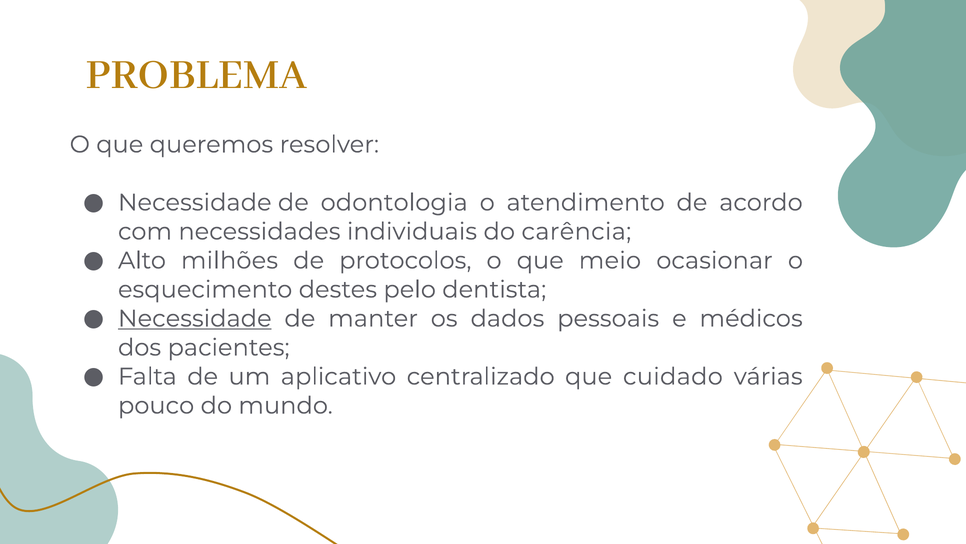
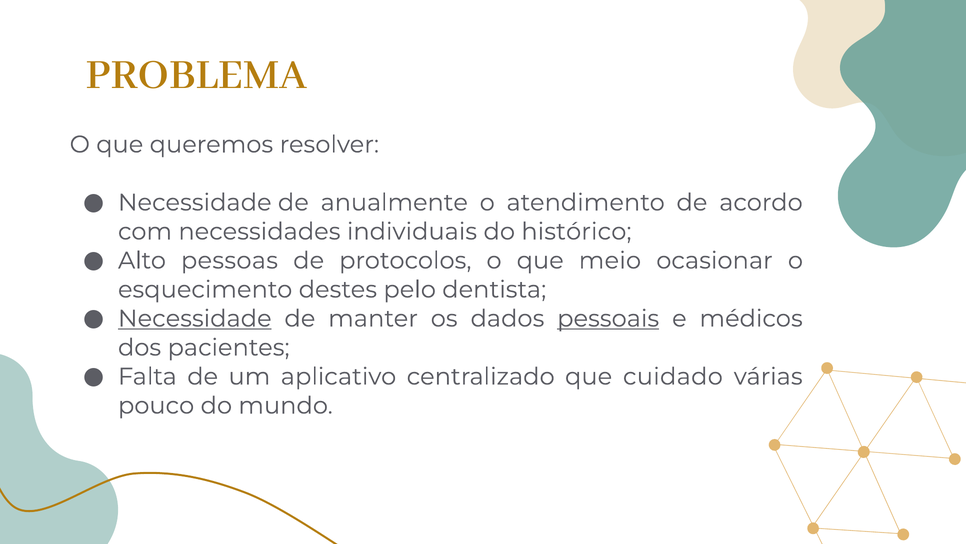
odontologia: odontologia -> anualmente
carência: carência -> histórico
milhões: milhões -> pessoas
pessoais underline: none -> present
